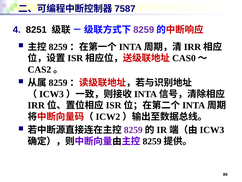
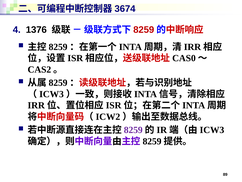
7587: 7587 -> 3674
8251: 8251 -> 1376
8259 at (144, 30) colour: purple -> red
